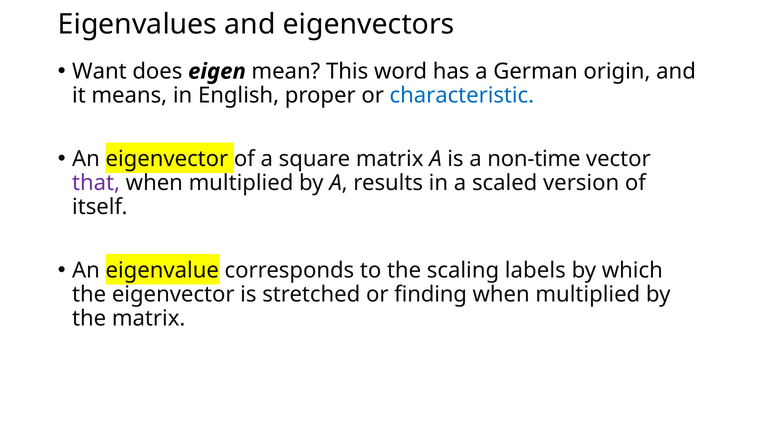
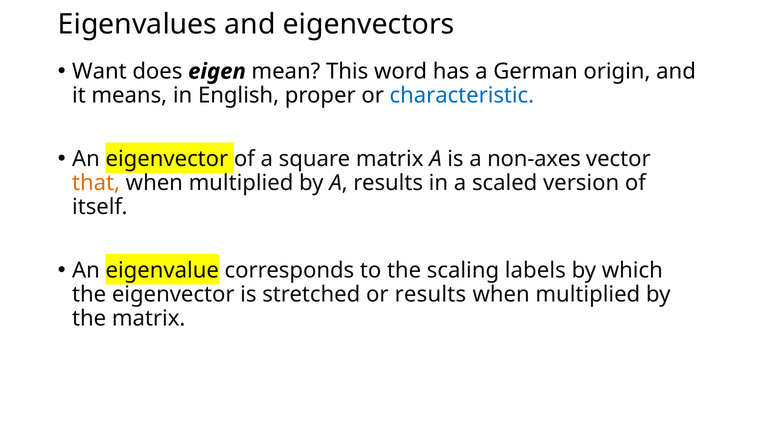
non-time: non-time -> non-axes
that colour: purple -> orange
or finding: finding -> results
